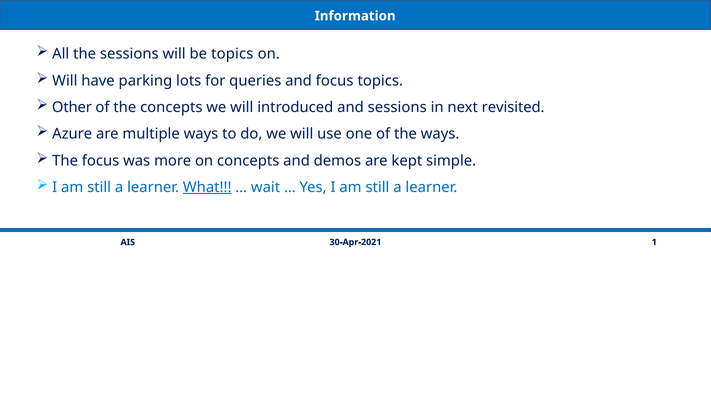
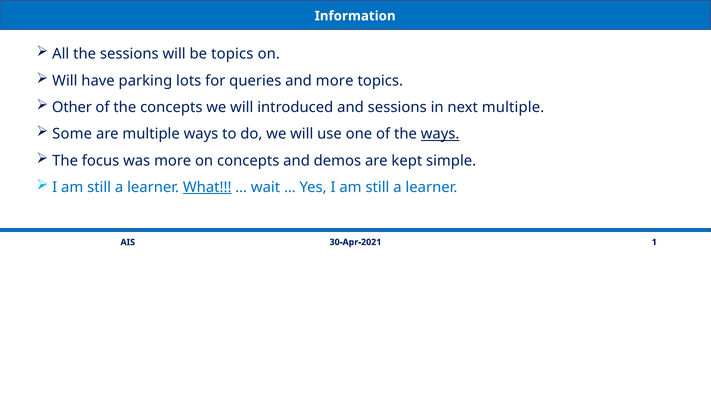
and focus: focus -> more
next revisited: revisited -> multiple
Azure: Azure -> Some
ways at (440, 134) underline: none -> present
